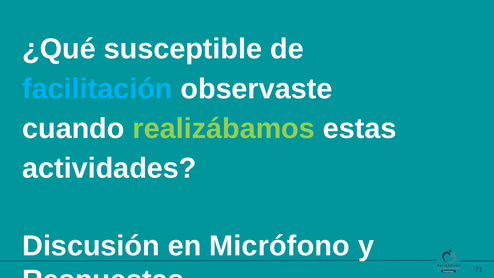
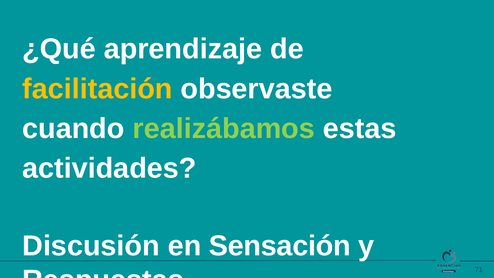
susceptible: susceptible -> aprendizaje
facilitación colour: light blue -> yellow
Micrófono: Micrófono -> Sensación
